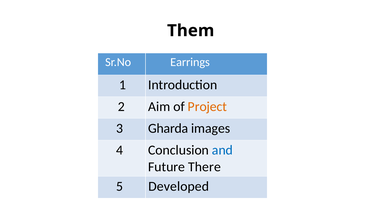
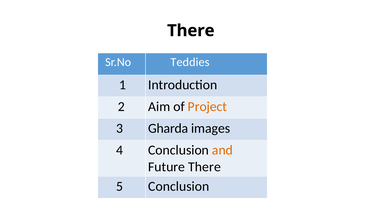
Them at (191, 31): Them -> There
Earrings: Earrings -> Teddies
and colour: blue -> orange
5 Developed: Developed -> Conclusion
